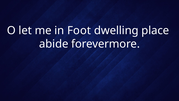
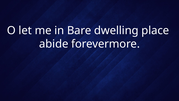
Foot: Foot -> Bare
